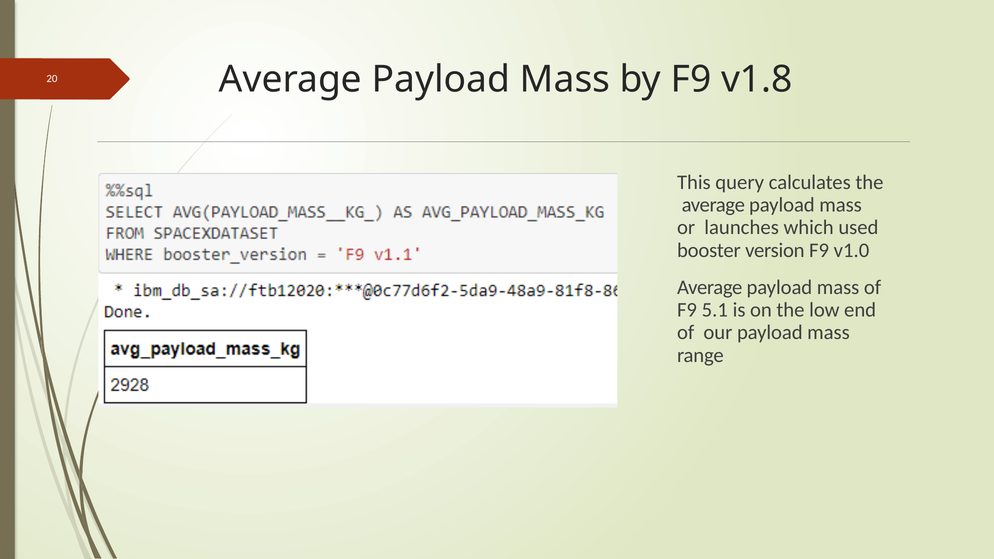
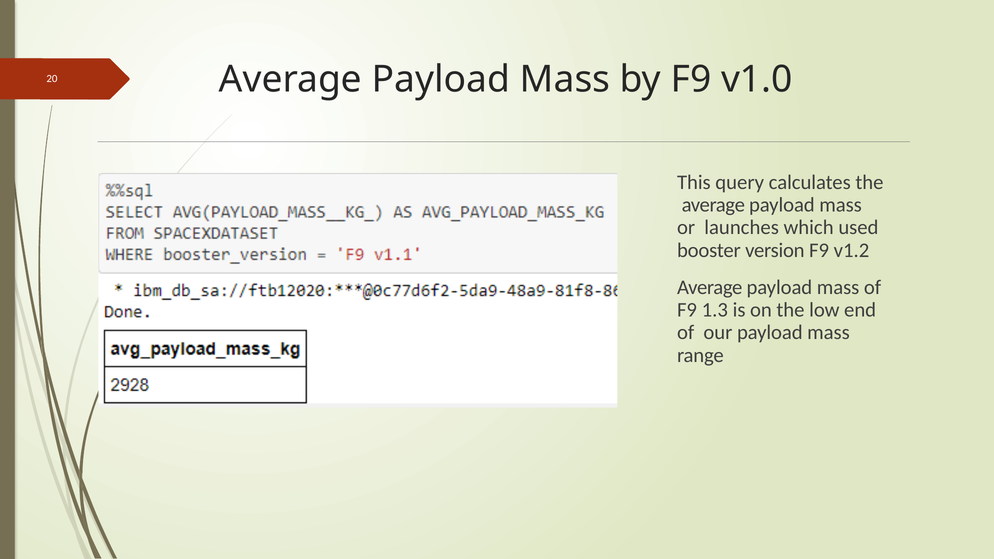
v1.8: v1.8 -> v1.0
v1.0: v1.0 -> v1.2
5.1: 5.1 -> 1.3
